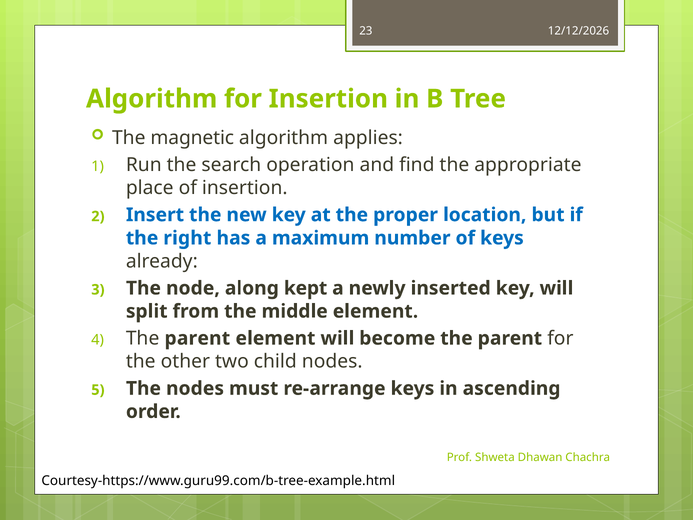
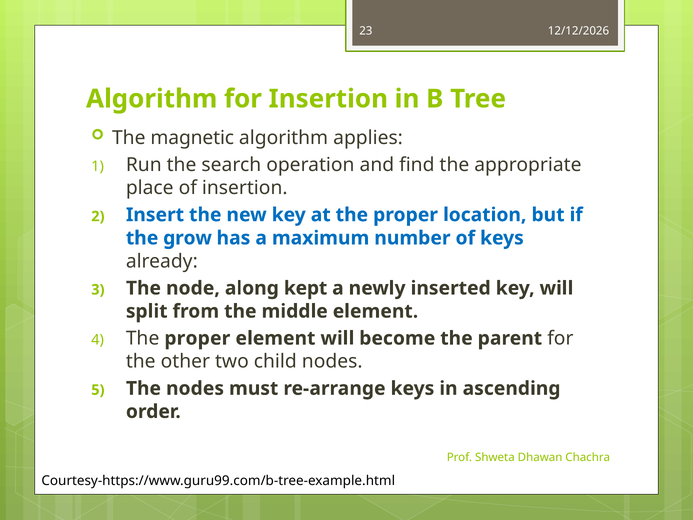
right: right -> grow
parent at (197, 338): parent -> proper
